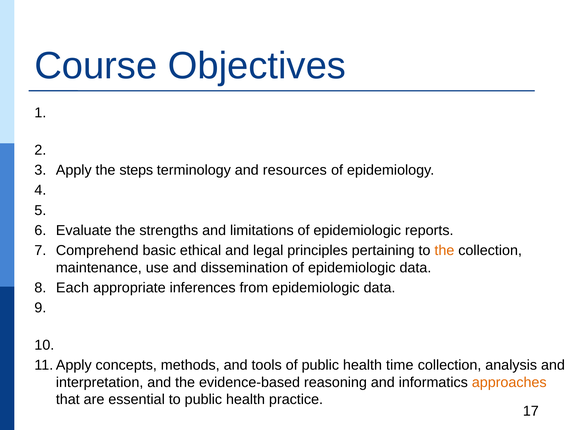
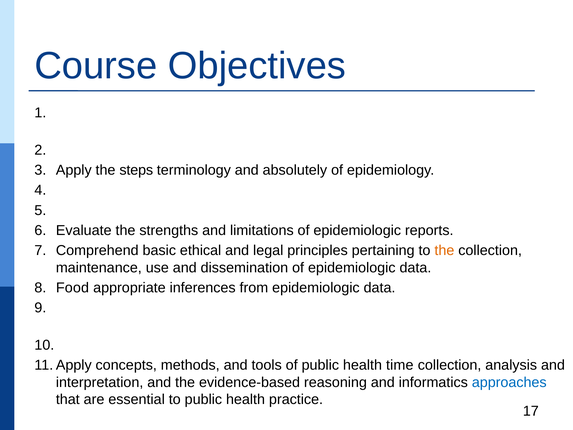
resources: resources -> absolutely
Each: Each -> Food
approaches colour: orange -> blue
